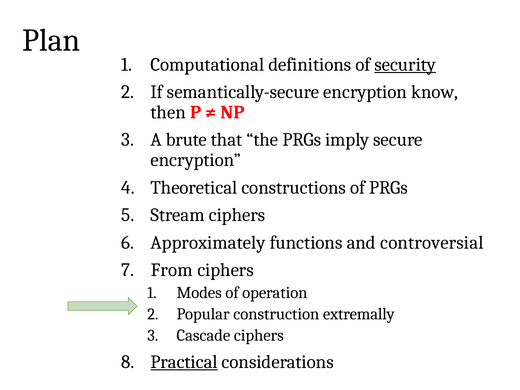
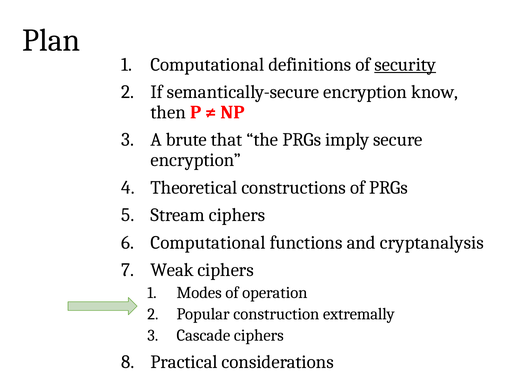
Approximately at (208, 243): Approximately -> Computational
controversial: controversial -> cryptanalysis
From: From -> Weak
Practical underline: present -> none
